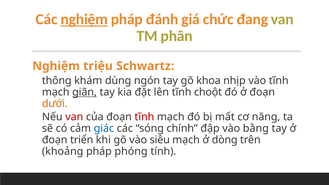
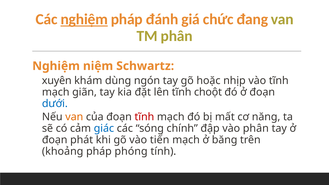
triệu: triệu -> niệm
thông: thông -> xuyên
khoa: khoa -> hoặc
giãn underline: present -> none
dưới colour: orange -> blue
van at (74, 117) colour: red -> orange
vào bằng: bằng -> phân
triển: triển -> phát
siêu: siêu -> tiến
dòng: dòng -> băng
